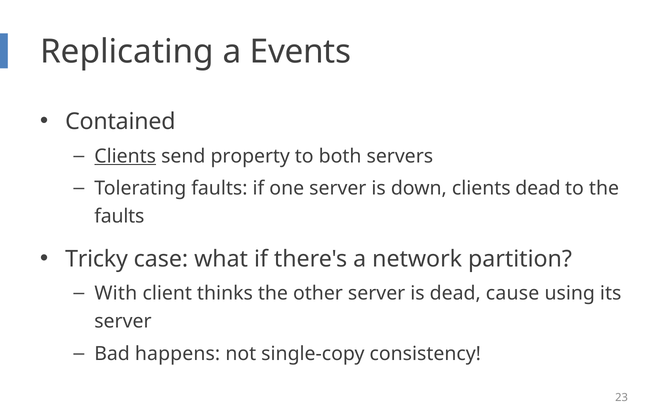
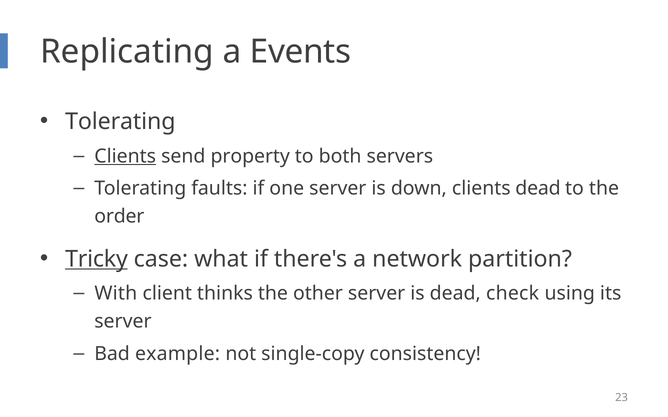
Contained at (120, 122): Contained -> Tolerating
faults at (119, 217): faults -> order
Tricky underline: none -> present
cause: cause -> check
happens: happens -> example
